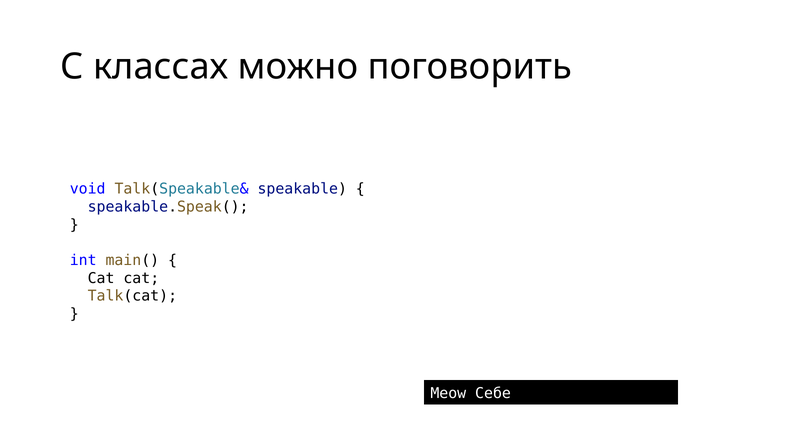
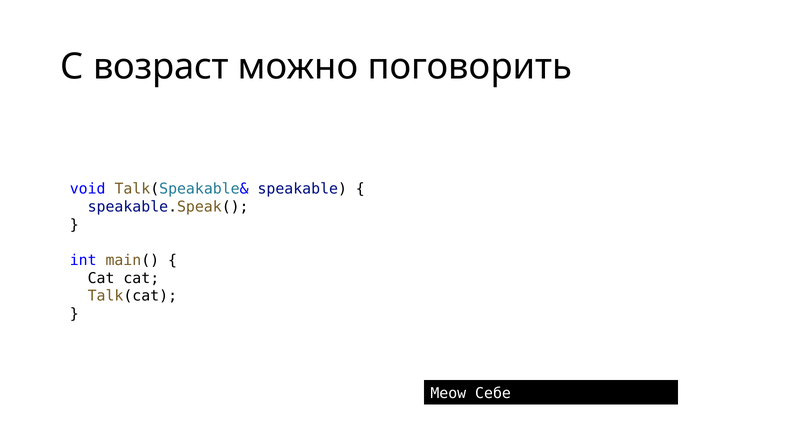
классах: классах -> возраст
